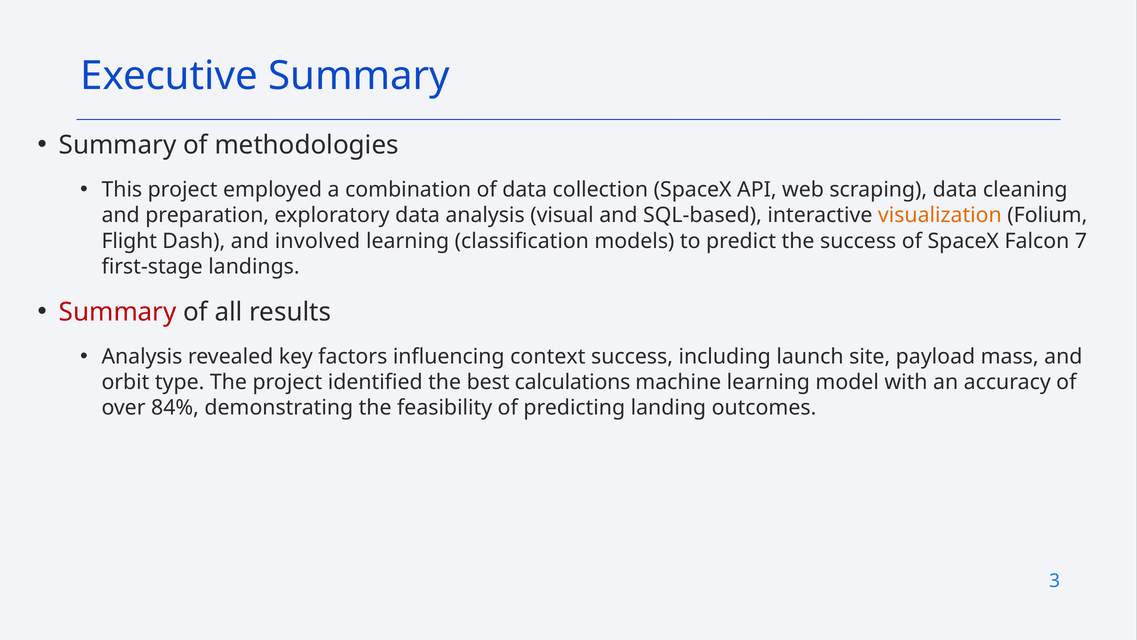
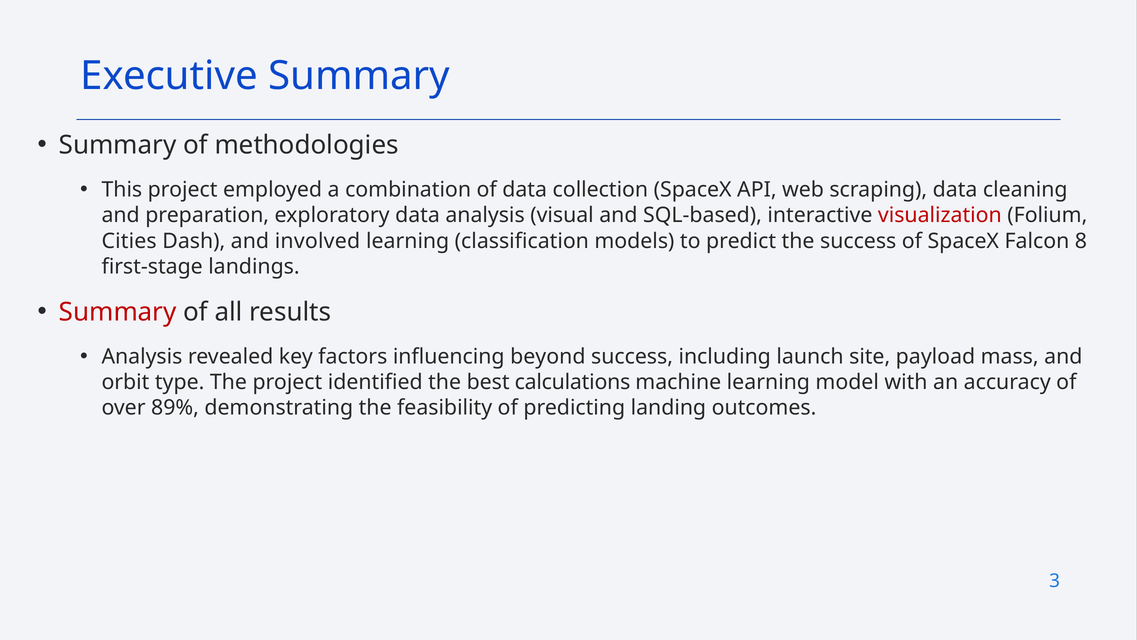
visualization colour: orange -> red
Flight: Flight -> Cities
7: 7 -> 8
context: context -> beyond
84%: 84% -> 89%
